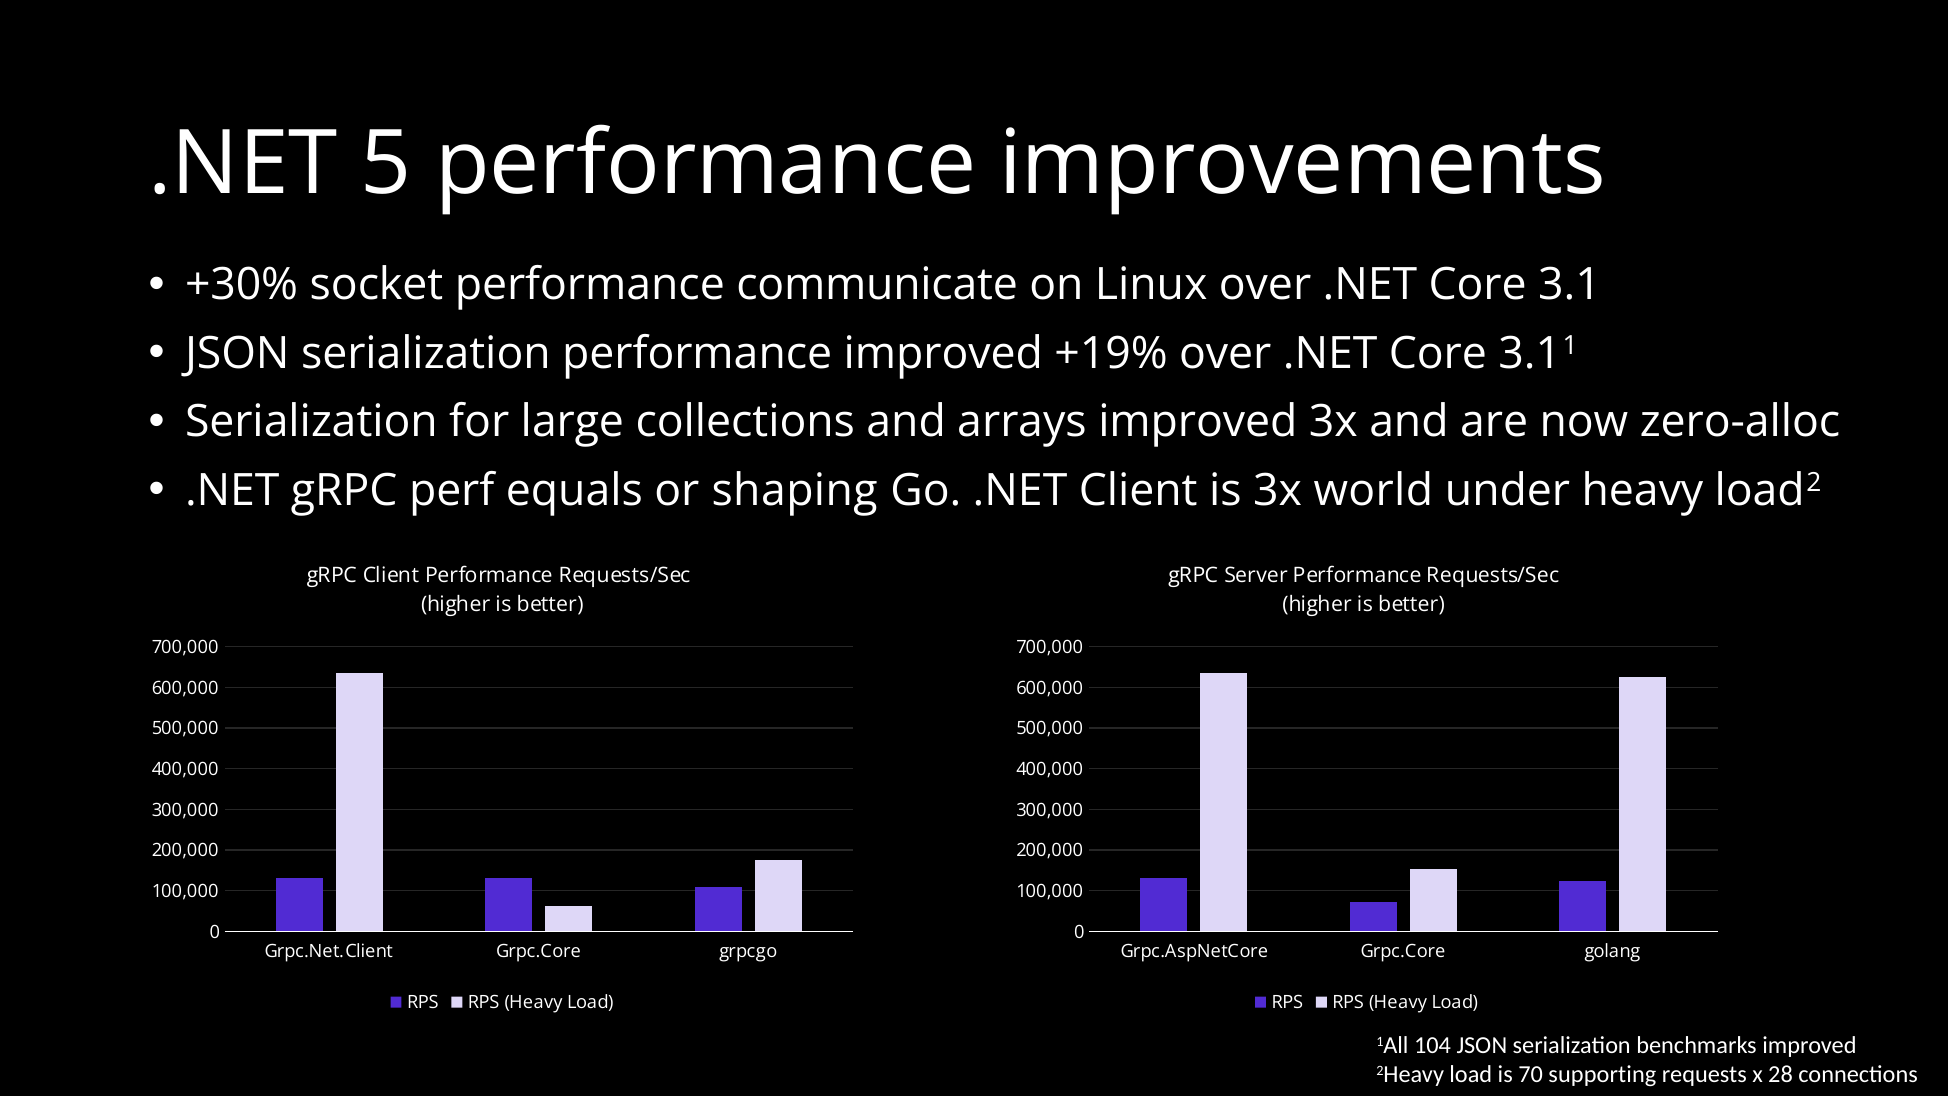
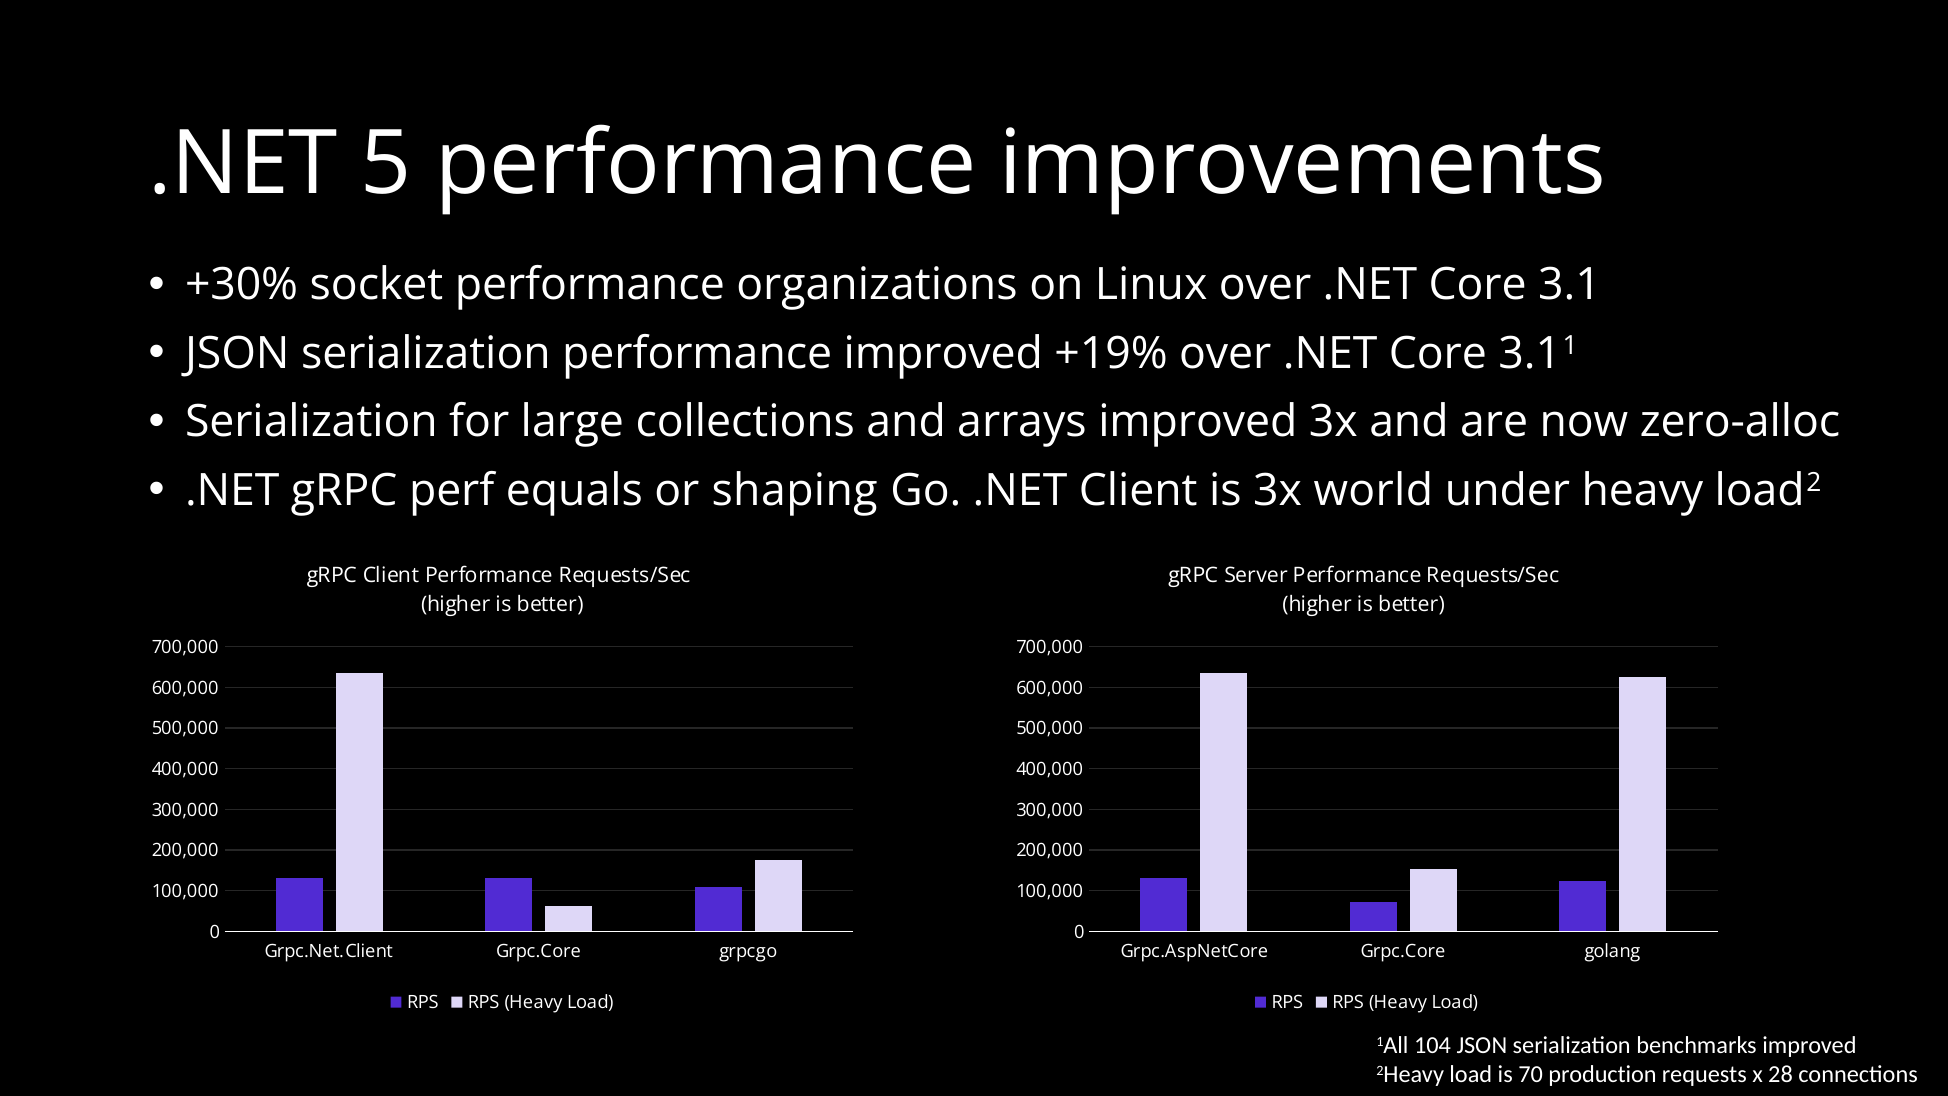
communicate: communicate -> organizations
supporting: supporting -> production
